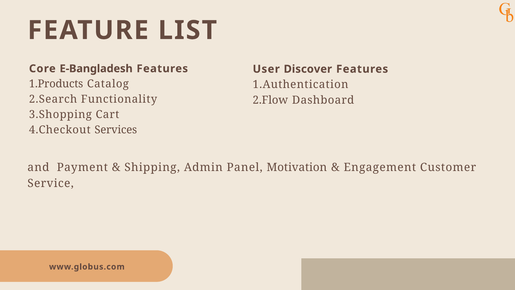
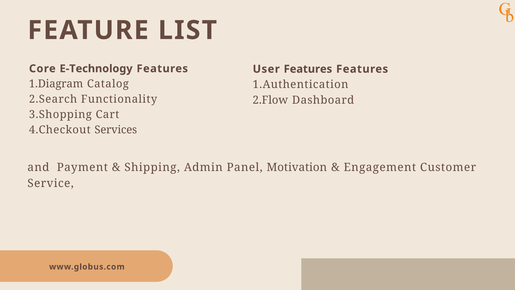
E-Bangladesh: E-Bangladesh -> E-Technology
User Discover: Discover -> Features
1.Products: 1.Products -> 1.Diagram
